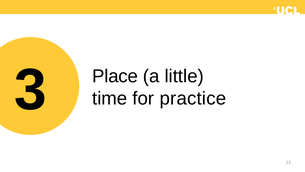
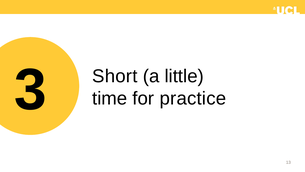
Place: Place -> Short
